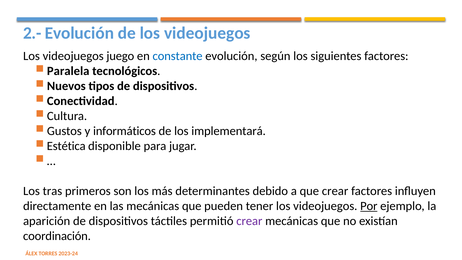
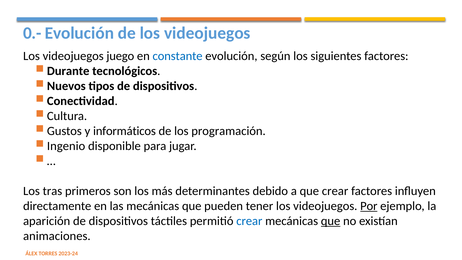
2.-: 2.- -> 0.-
Paralela: Paralela -> Durante
implementará: implementará -> programación
Estética: Estética -> Ingenio
crear at (249, 221) colour: purple -> blue
que at (331, 221) underline: none -> present
coordinación: coordinación -> animaciones
